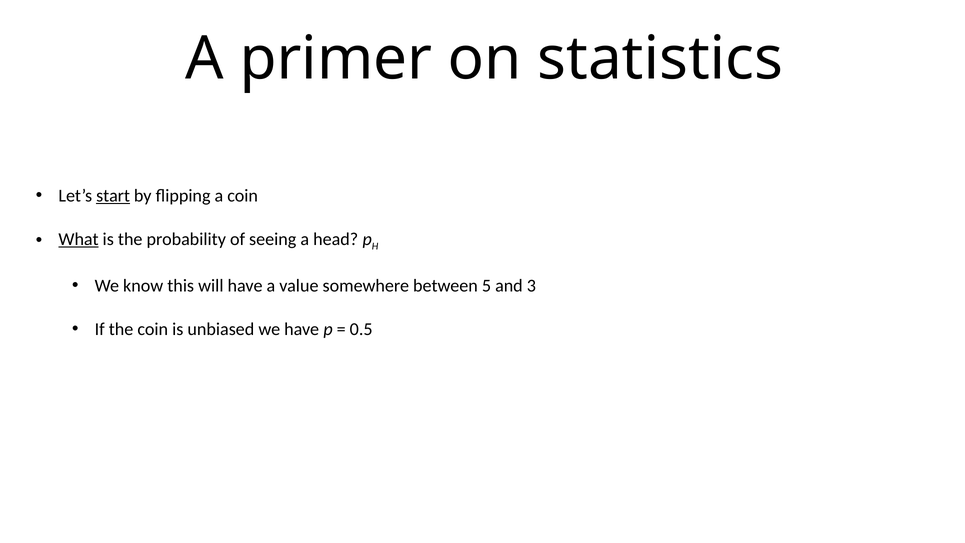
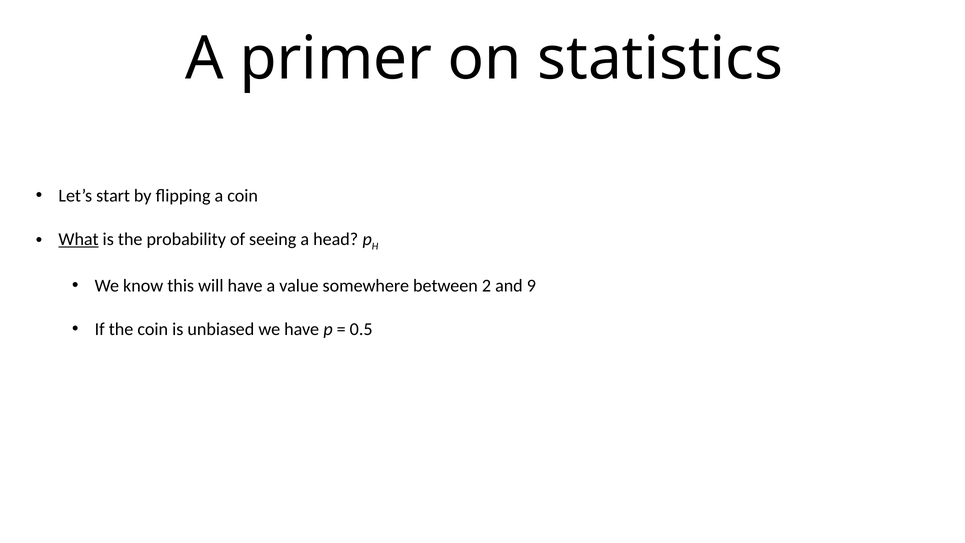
start underline: present -> none
5: 5 -> 2
3: 3 -> 9
